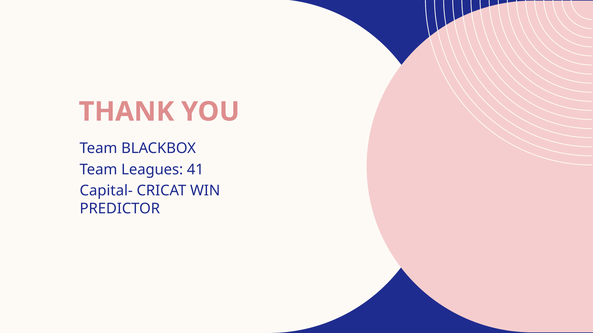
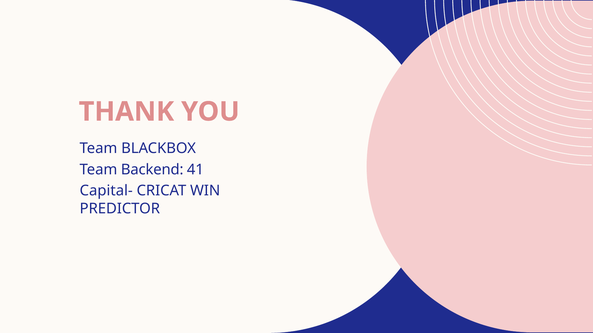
Leagues: Leagues -> Backend
